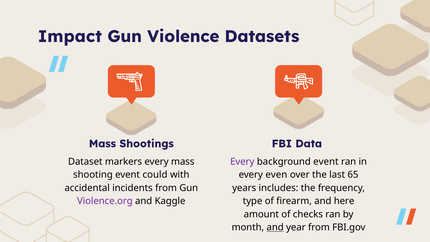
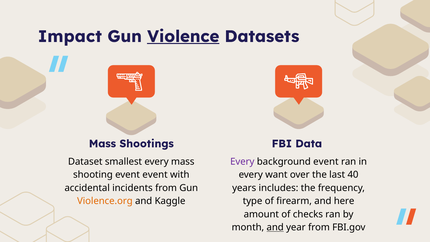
Violence underline: none -> present
markers: markers -> smallest
event could: could -> event
even: even -> want
65: 65 -> 40
Violence.org colour: purple -> orange
